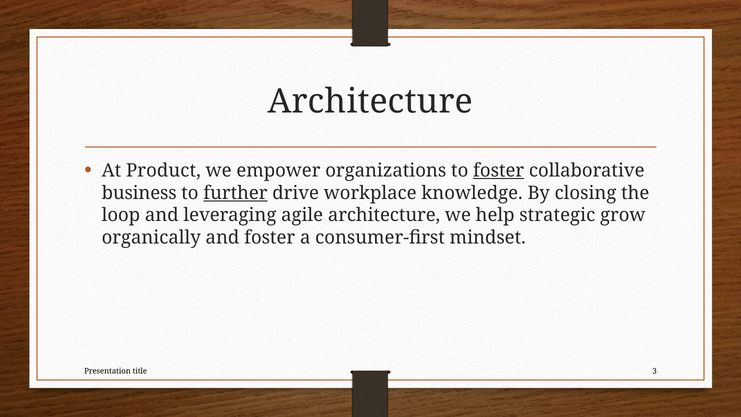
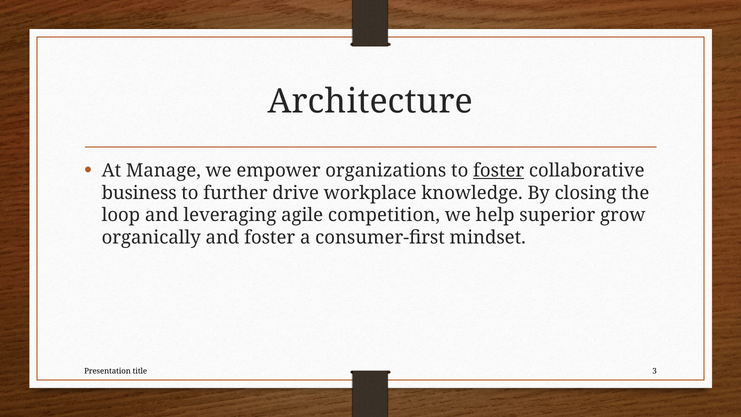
Product: Product -> Manage
further underline: present -> none
agile architecture: architecture -> competition
strategic: strategic -> superior
